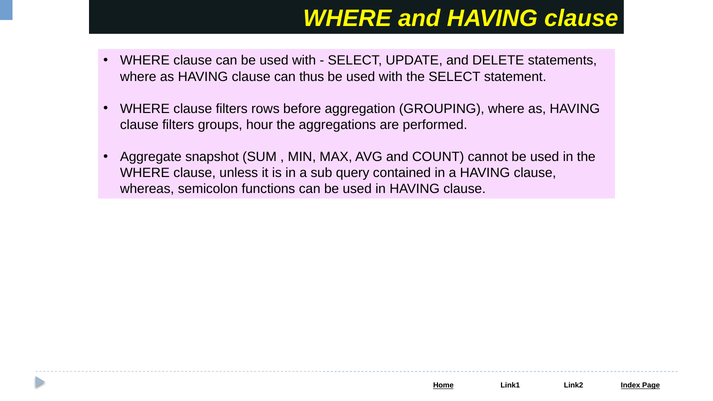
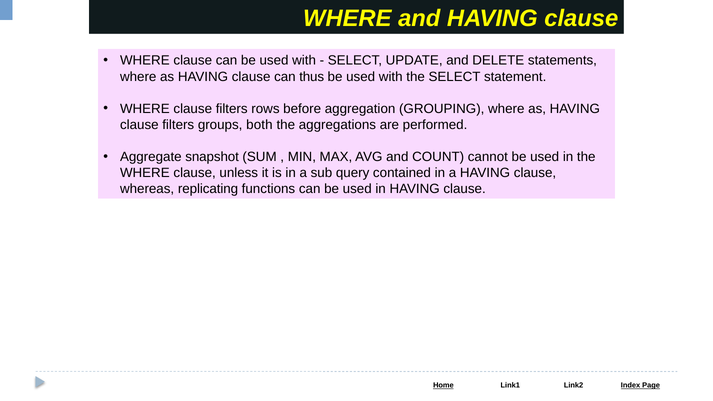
hour: hour -> both
semicolon: semicolon -> replicating
